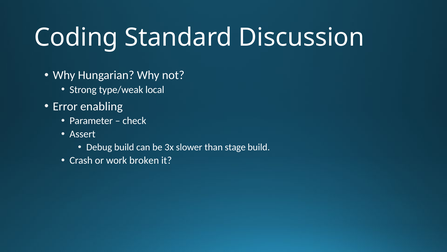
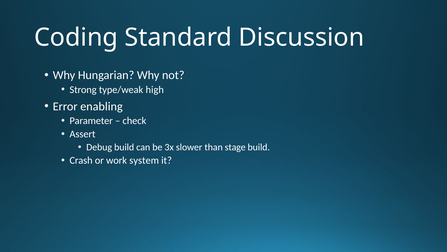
local: local -> high
broken: broken -> system
